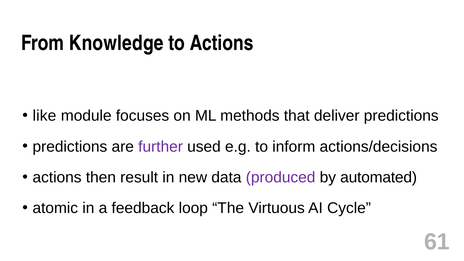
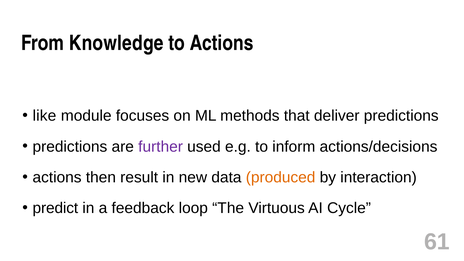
produced colour: purple -> orange
automated: automated -> interaction
atomic: atomic -> predict
